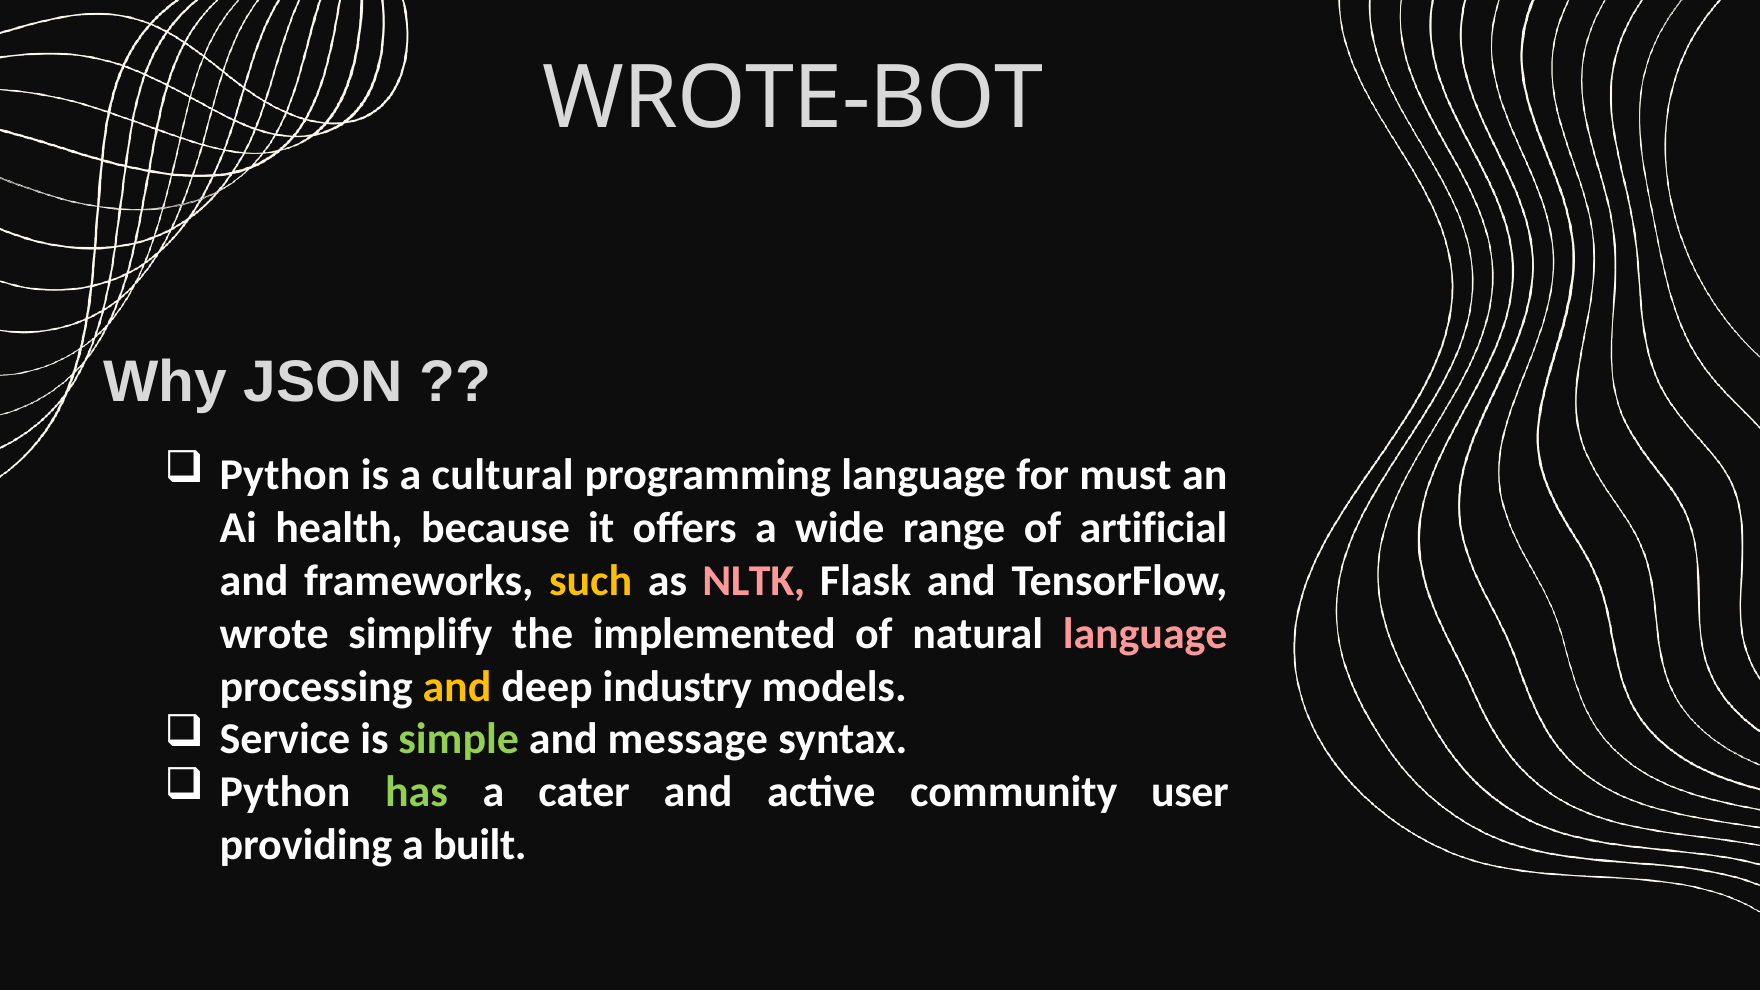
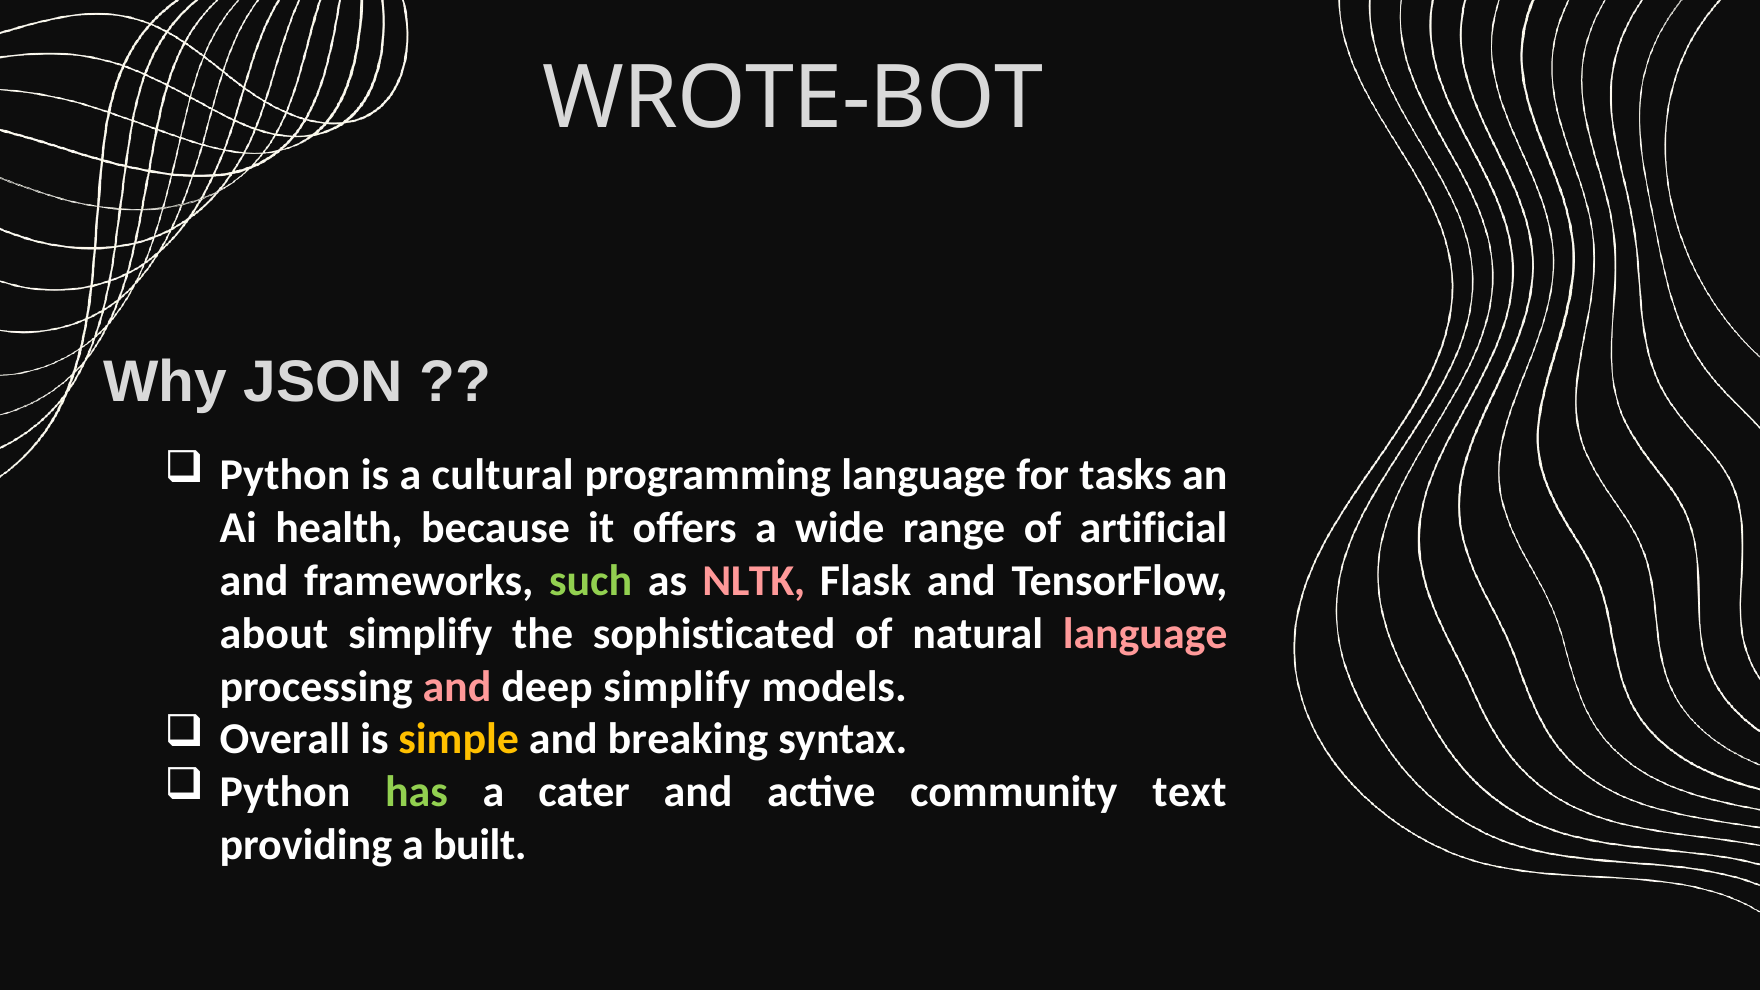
must: must -> tasks
such colour: yellow -> light green
wrote at (274, 634): wrote -> about
the implemented: implemented -> sophisticated
and at (457, 687) colour: yellow -> pink
deep industry: industry -> simplify
Service: Service -> Overall
simple colour: light green -> yellow
and message: message -> breaking
user: user -> text
